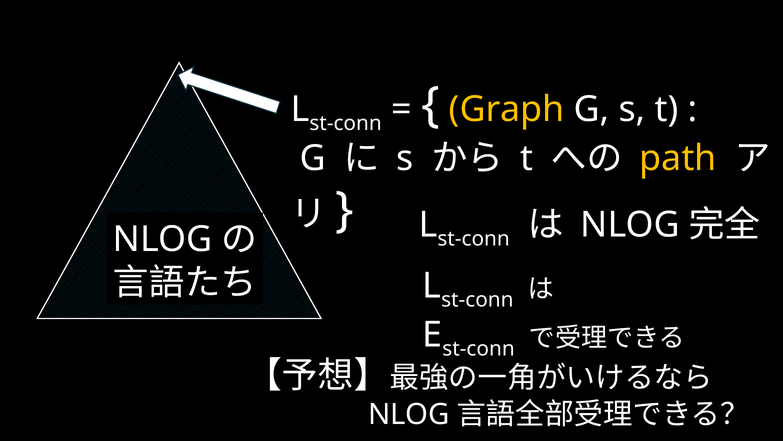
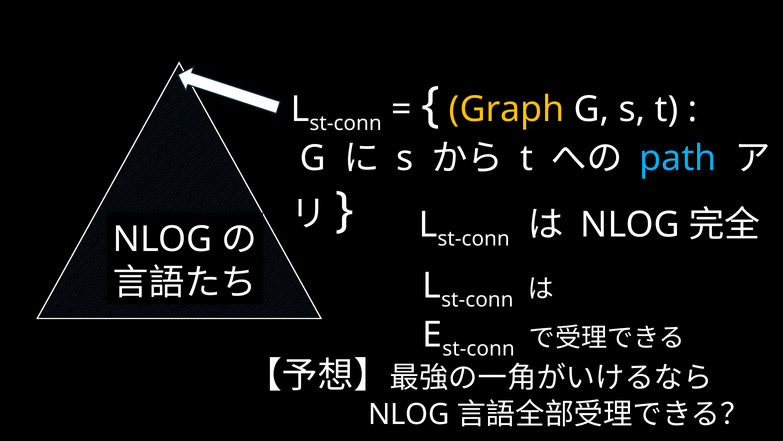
path colour: yellow -> light blue
